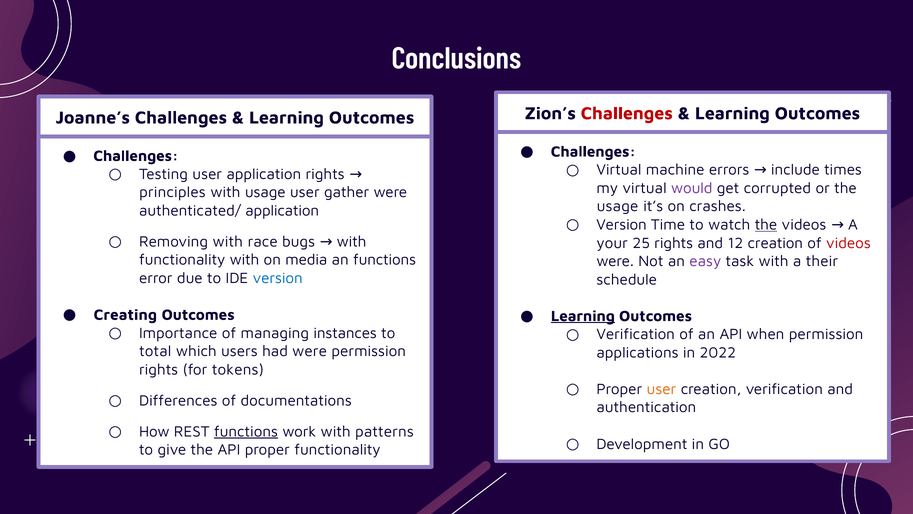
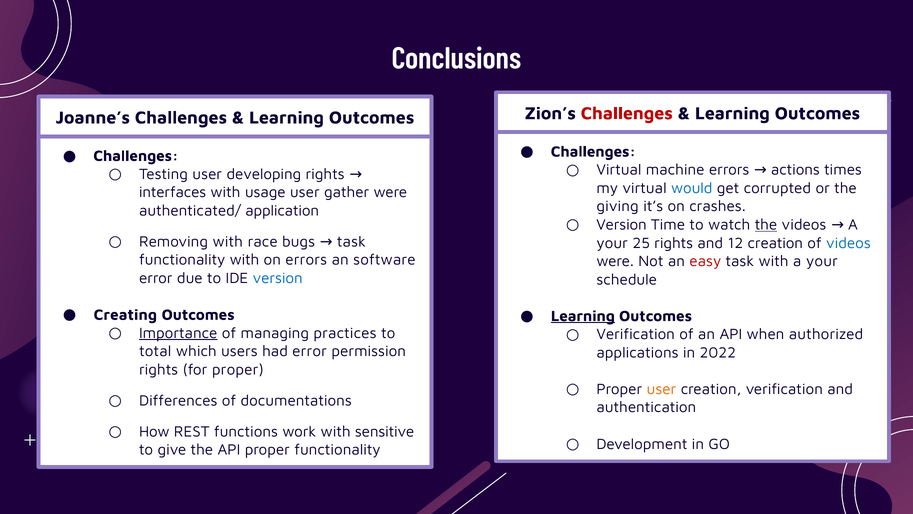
include: include -> actions
user application: application -> developing
would colour: purple -> blue
principles: principles -> interfaces
usage at (618, 206): usage -> giving
bugs with: with -> task
videos at (848, 243) colour: red -> blue
on media: media -> errors
an functions: functions -> software
easy colour: purple -> red
a their: their -> your
Importance underline: none -> present
instances: instances -> practices
when permission: permission -> authorized
had were: were -> error
for tokens: tokens -> proper
functions at (246, 431) underline: present -> none
patterns: patterns -> sensitive
